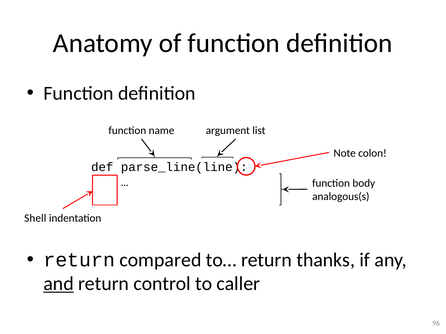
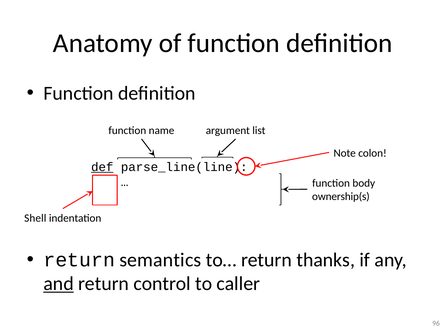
def underline: none -> present
analogous(s: analogous(s -> ownership(s
compared: compared -> semantics
